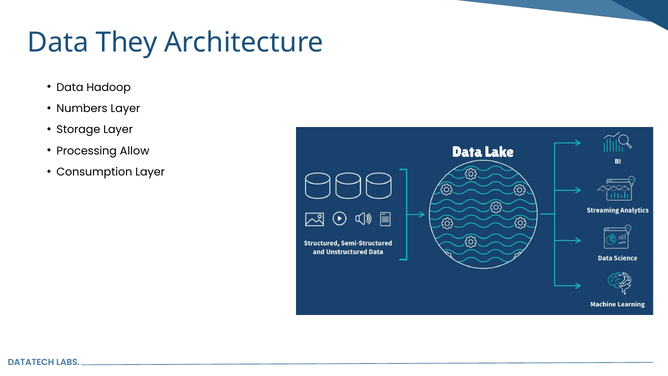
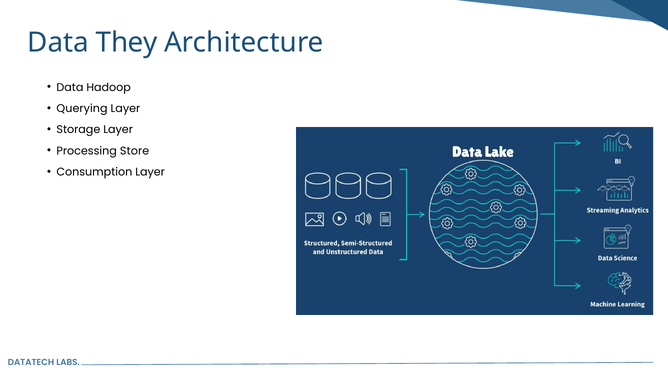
Numbers: Numbers -> Querying
Allow: Allow -> Store
